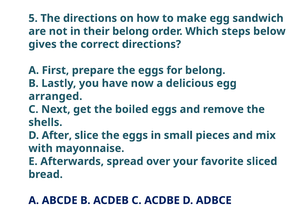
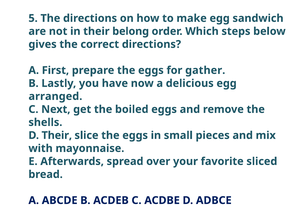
for belong: belong -> gather
D After: After -> Their
